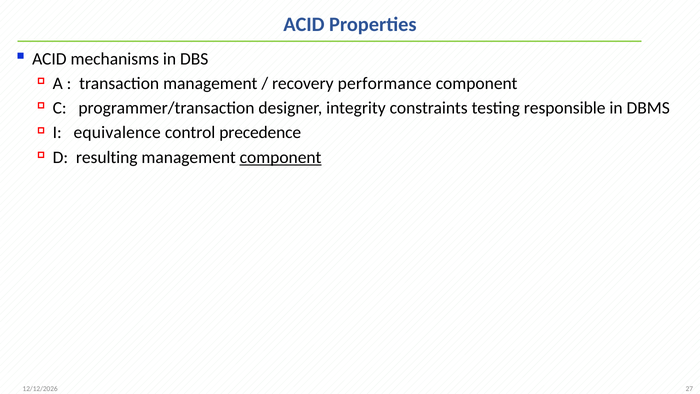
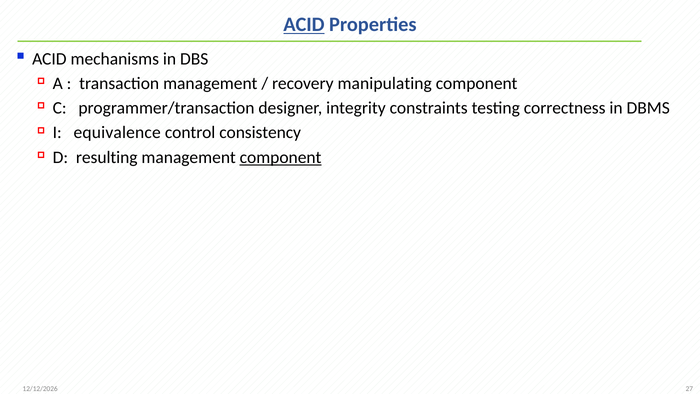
ACID at (304, 25) underline: none -> present
performance: performance -> manipulating
responsible: responsible -> correctness
precedence: precedence -> consistency
